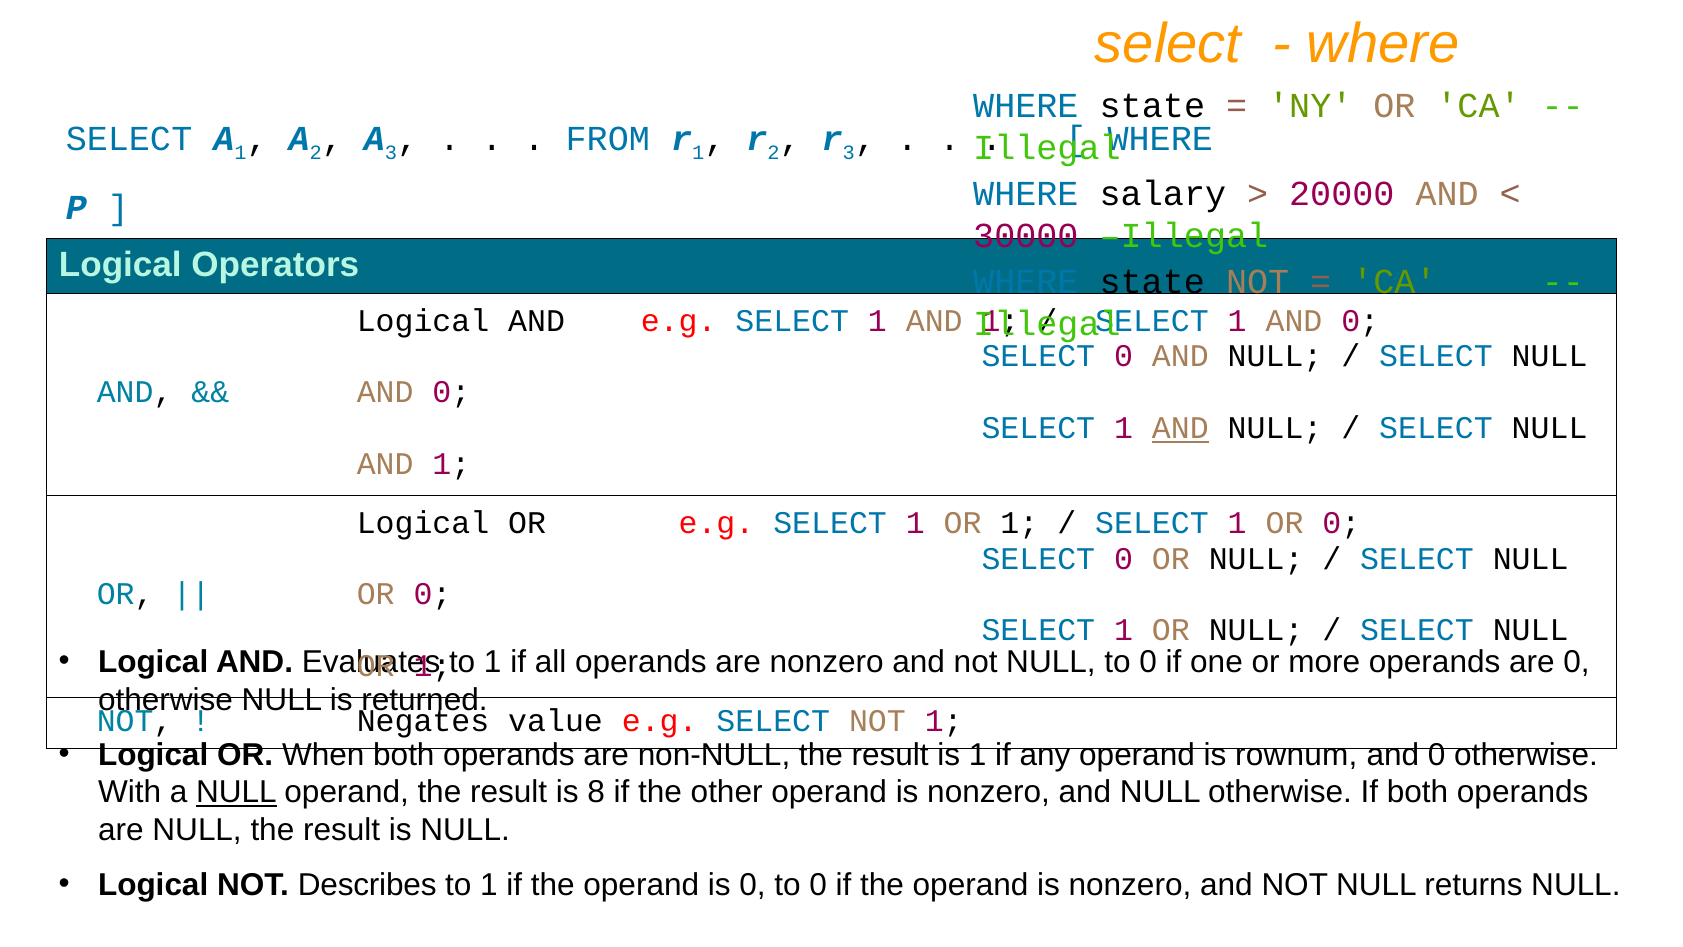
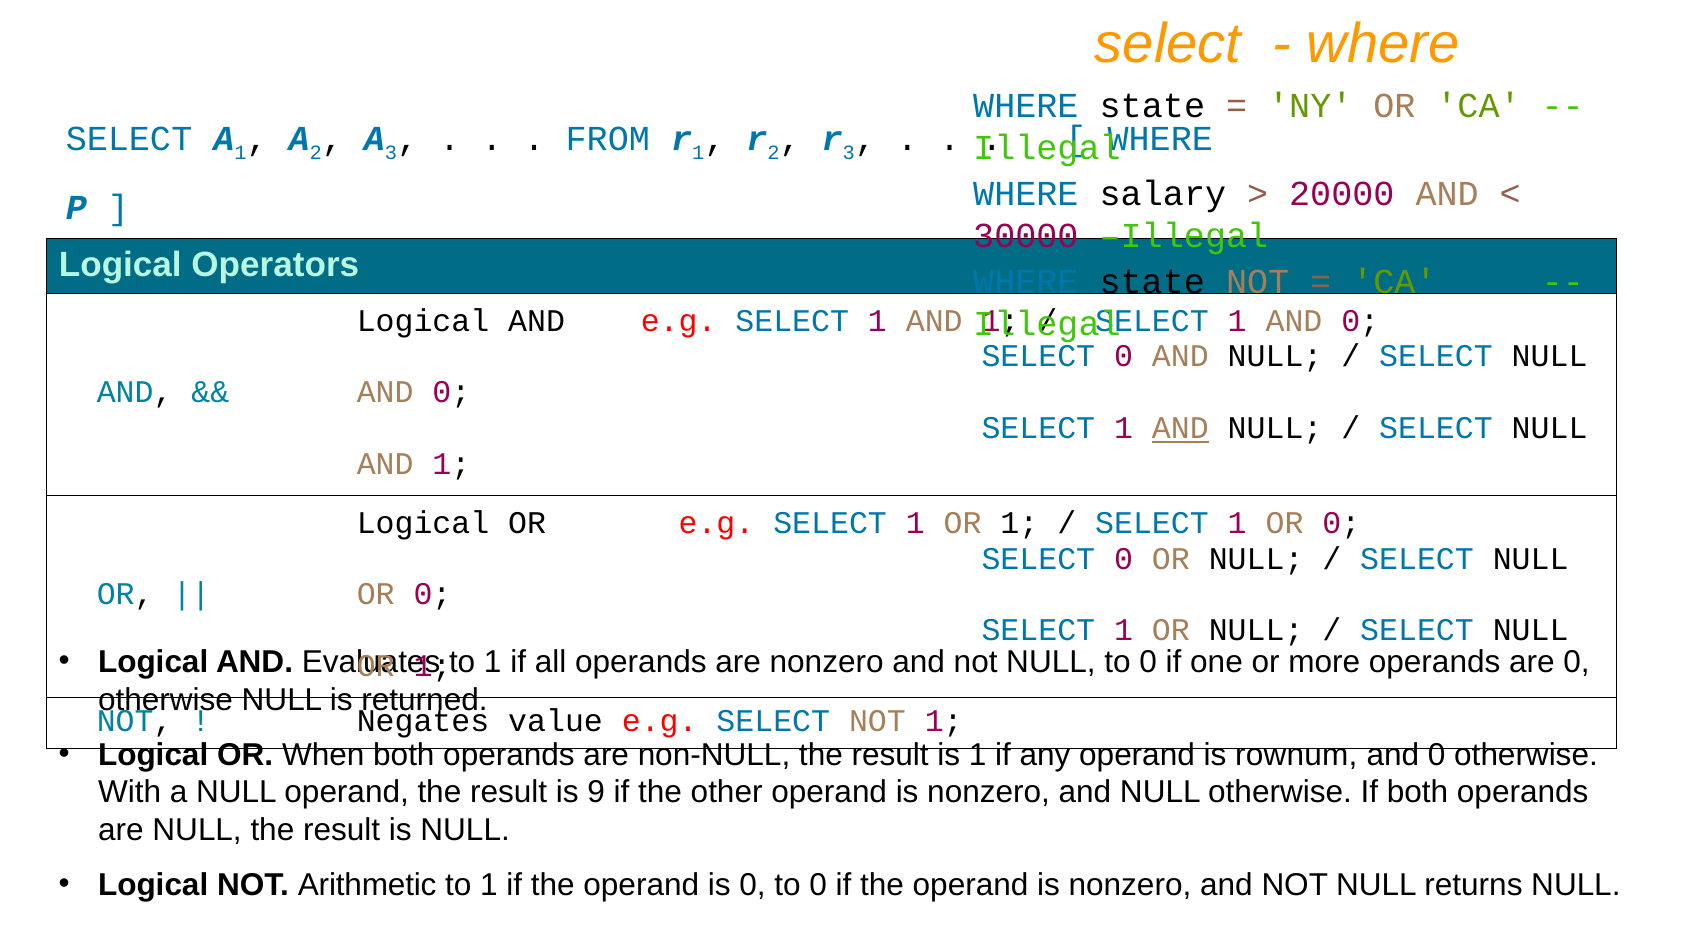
NULL at (236, 792) underline: present -> none
8: 8 -> 9
Describes: Describes -> Arithmetic
